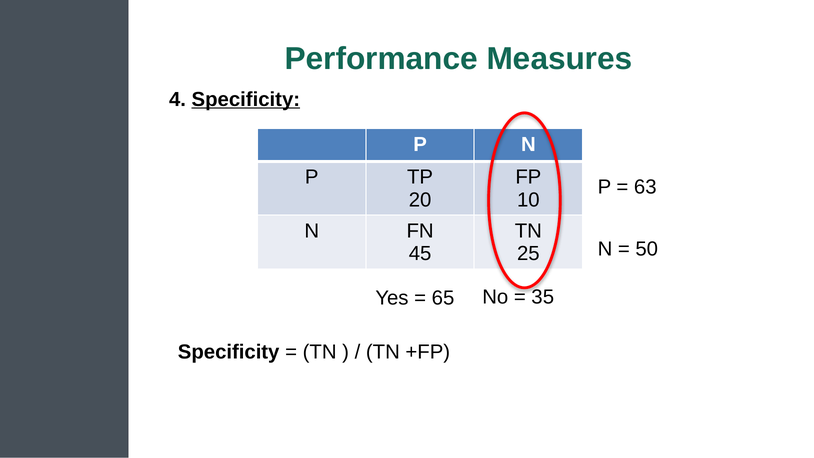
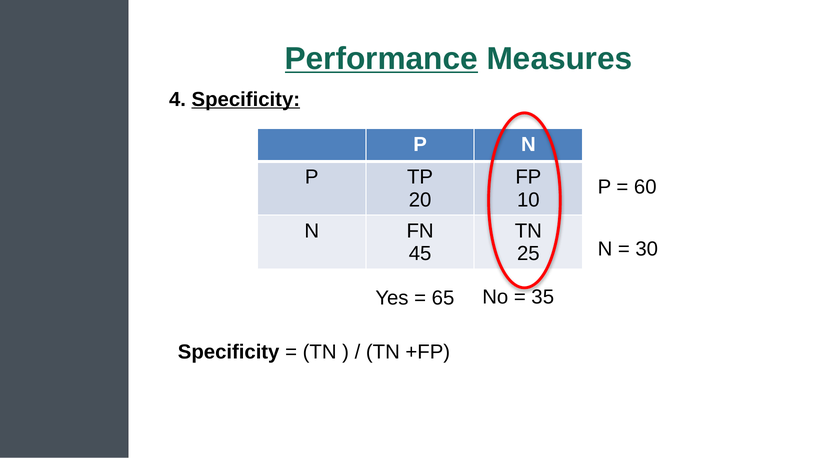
Performance underline: none -> present
63: 63 -> 60
50: 50 -> 30
